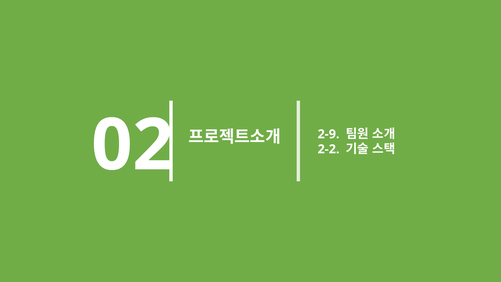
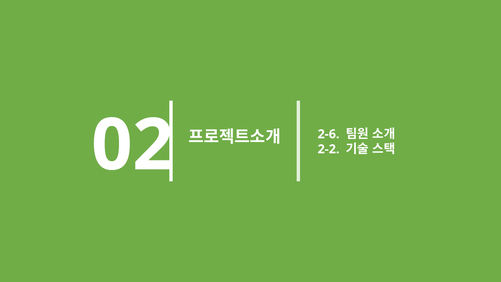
2-9: 2-9 -> 2-6
